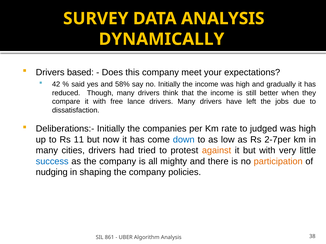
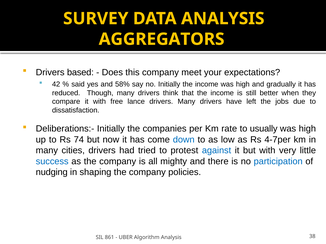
DYNAMICALLY: DYNAMICALLY -> AGGREGATORS
judged: judged -> usually
11: 11 -> 74
2-7per: 2-7per -> 4-7per
against colour: orange -> blue
participation colour: orange -> blue
